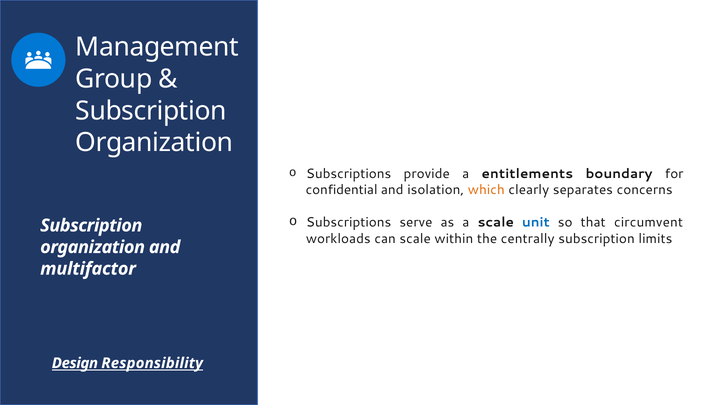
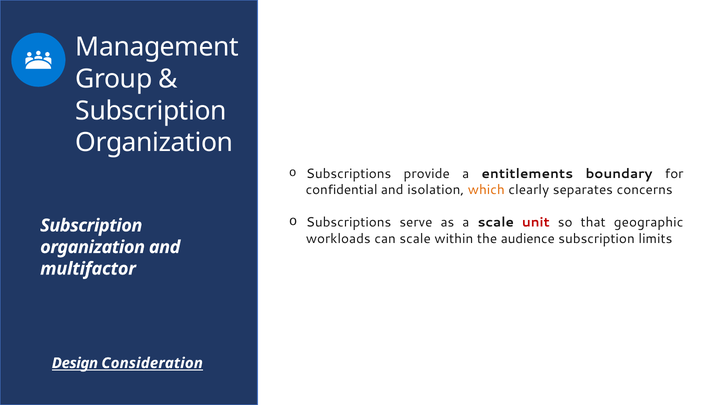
unit colour: blue -> red
circumvent: circumvent -> geographic
centrally: centrally -> audience
Responsibility: Responsibility -> Consideration
